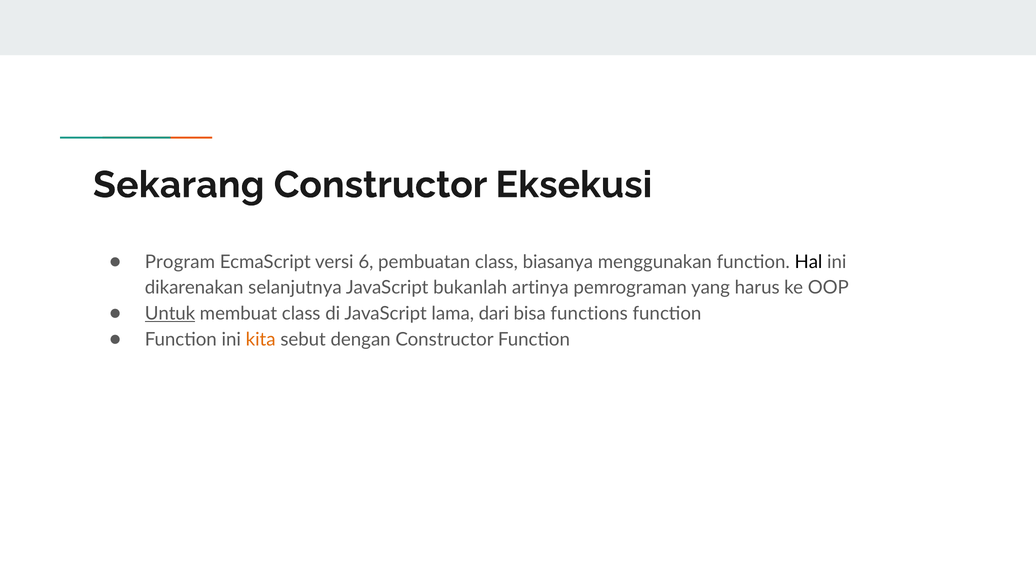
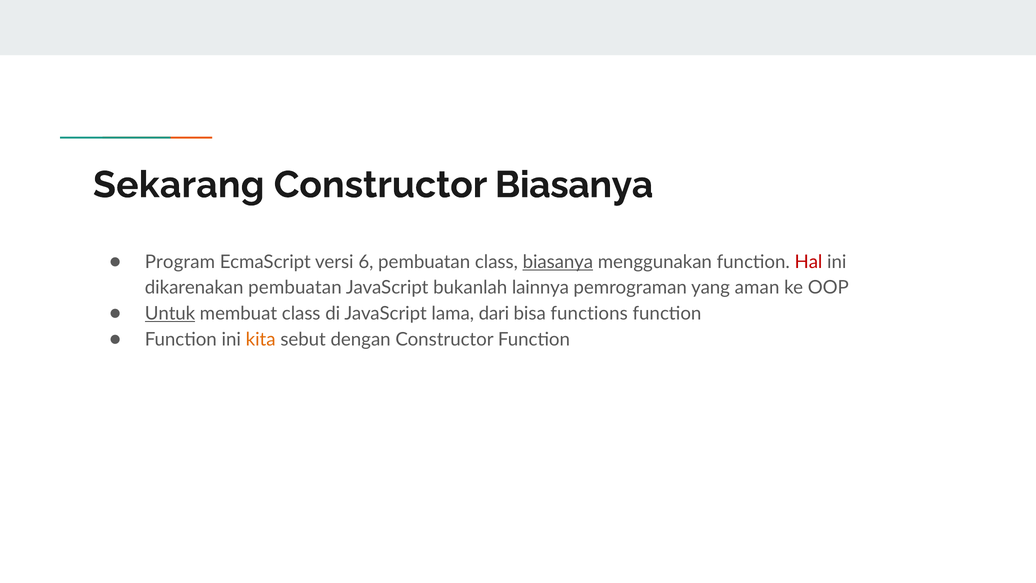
Constructor Eksekusi: Eksekusi -> Biasanya
biasanya at (558, 262) underline: none -> present
Hal colour: black -> red
dikarenakan selanjutnya: selanjutnya -> pembuatan
artinya: artinya -> lainnya
harus: harus -> aman
